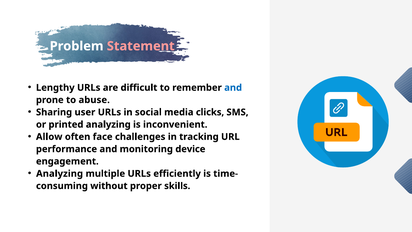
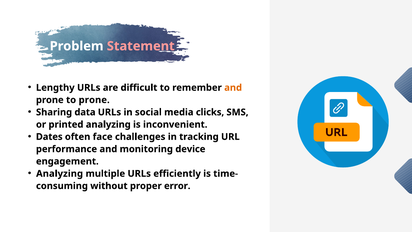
and at (233, 88) colour: blue -> orange
to abuse: abuse -> prone
user: user -> data
Allow: Allow -> Dates
skills: skills -> error
